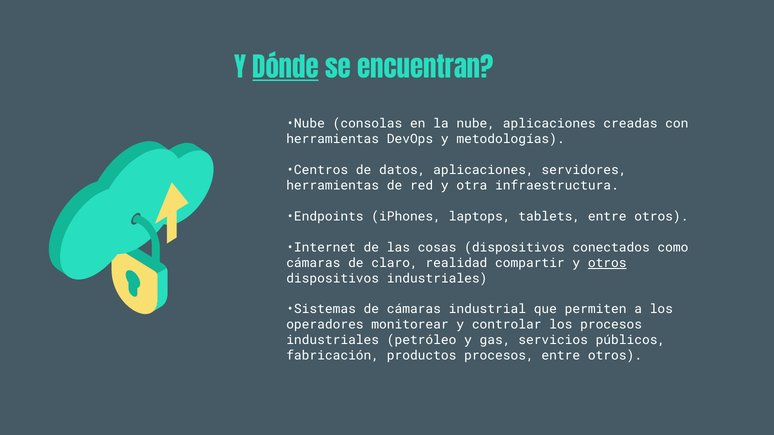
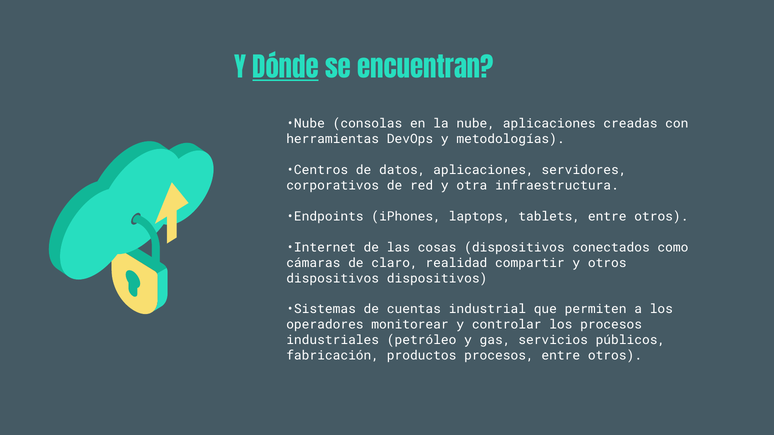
herramientas at (333, 186): herramientas -> corporativos
otros at (607, 263) underline: present -> none
dispositivos industriales: industriales -> dispositivos
de cámaras: cámaras -> cuentas
